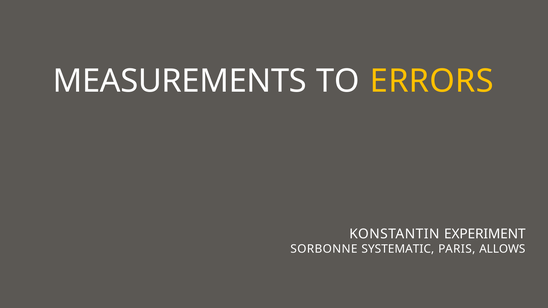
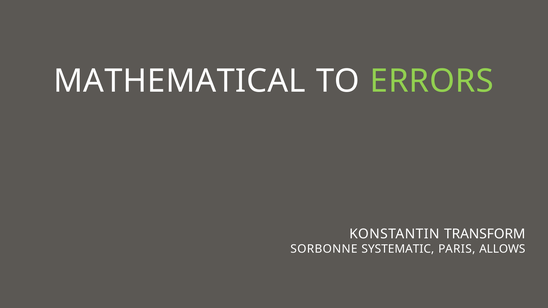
MEASUREMENTS: MEASUREMENTS -> MATHEMATICAL
ERRORS colour: yellow -> light green
EXPERIMENT: EXPERIMENT -> TRANSFORM
